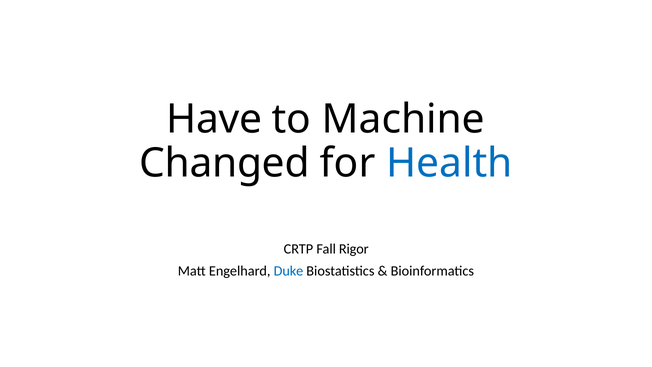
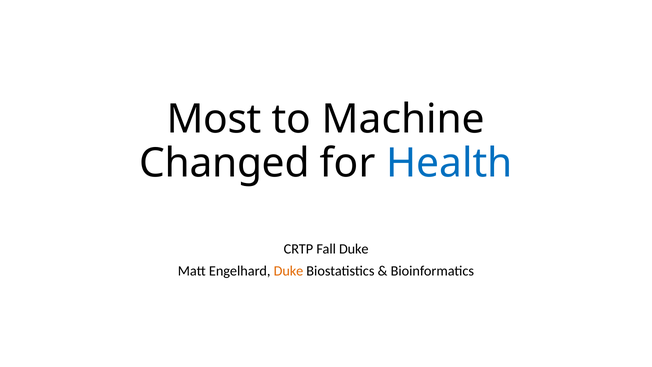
Have: Have -> Most
Fall Rigor: Rigor -> Duke
Duke at (288, 271) colour: blue -> orange
